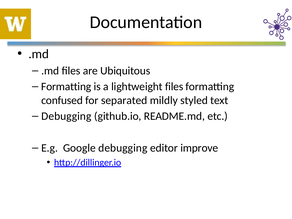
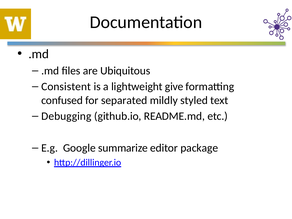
Formatting at (66, 87): Formatting -> Consistent
lightweight files: files -> give
Google debugging: debugging -> summarize
improve: improve -> package
